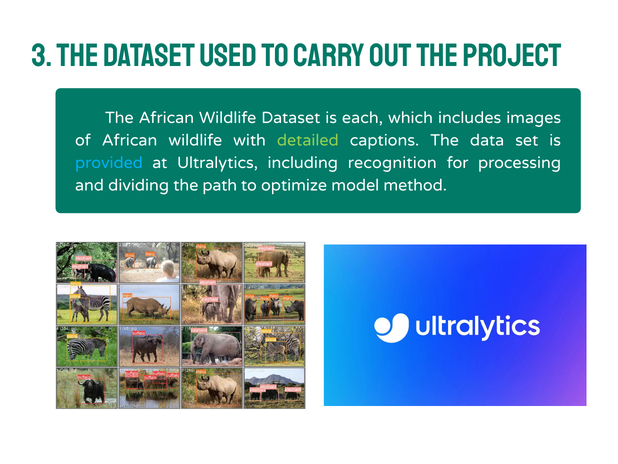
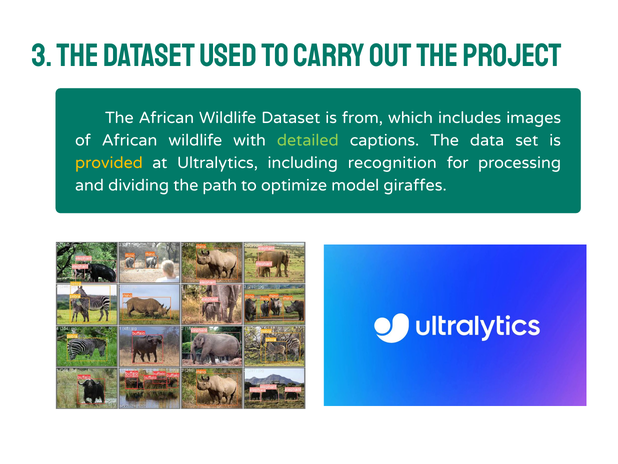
each: each -> from
provided colour: light blue -> yellow
method: method -> giraffes
